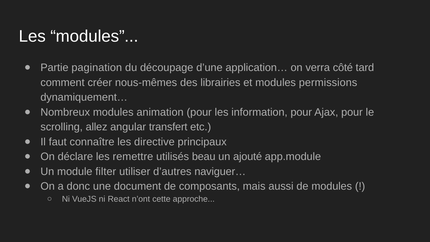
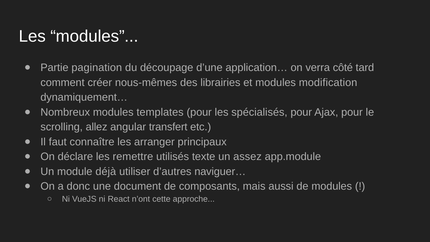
permissions: permissions -> modification
animation: animation -> templates
information: information -> spécialisés
directive: directive -> arranger
beau: beau -> texte
ajouté: ajouté -> assez
filter: filter -> déjà
